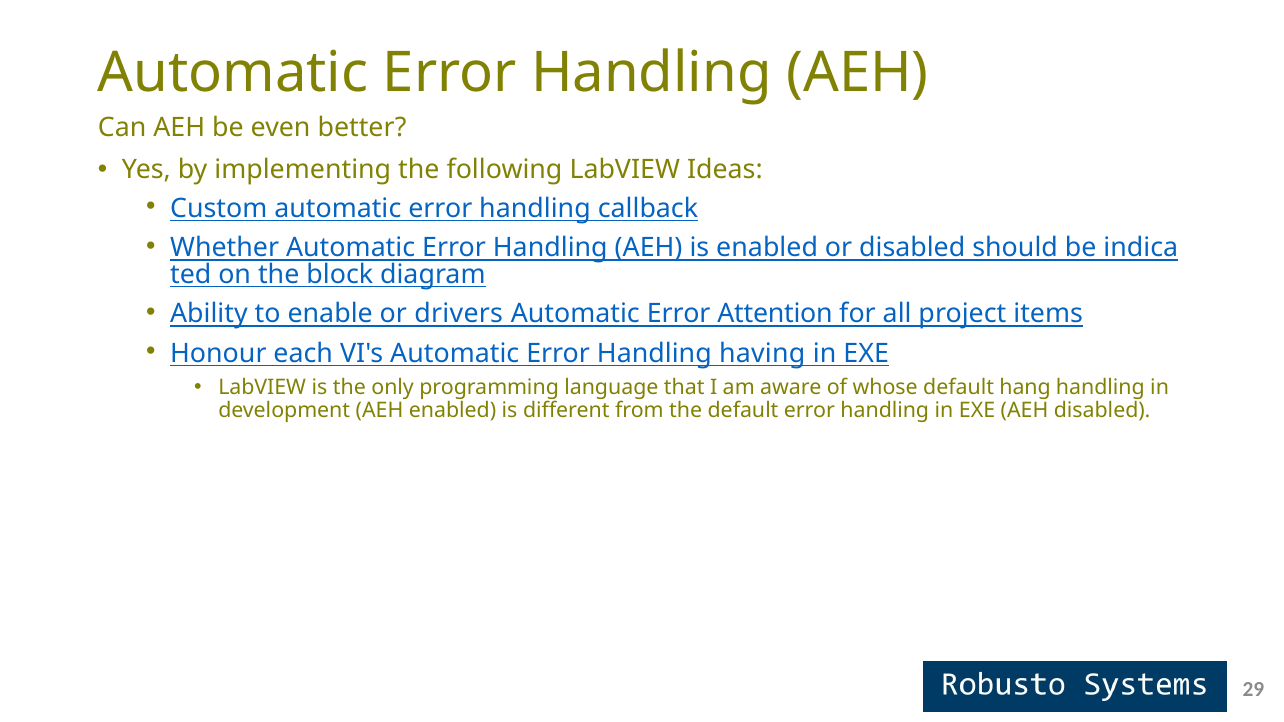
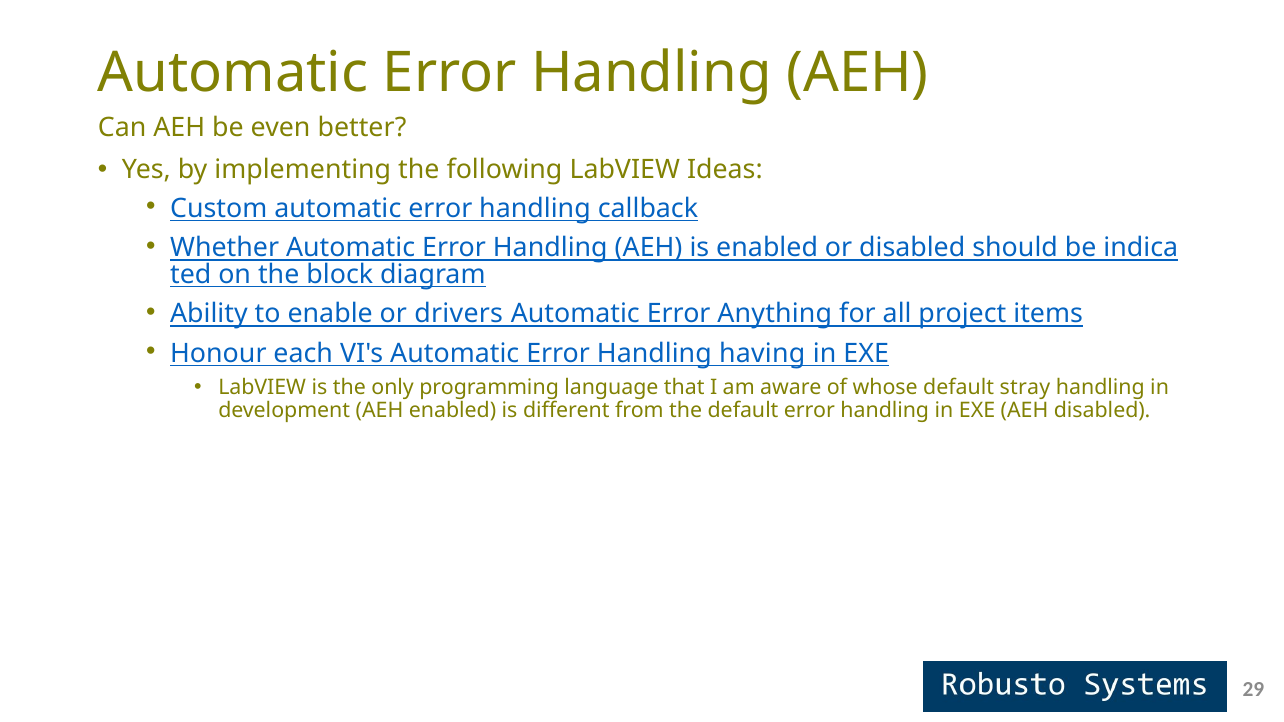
Attention: Attention -> Anything
hang: hang -> stray
